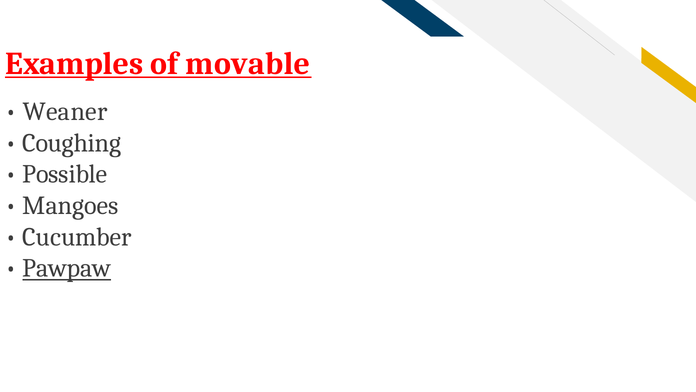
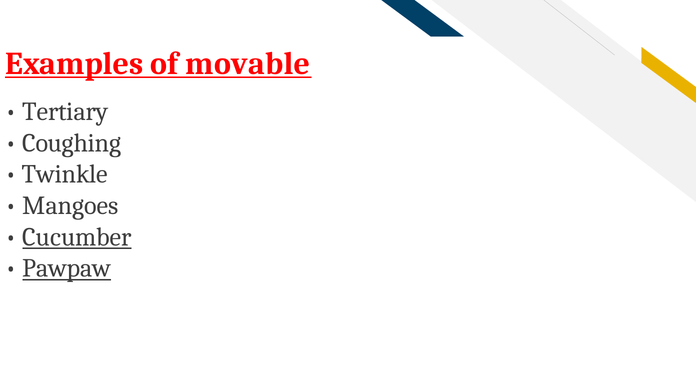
Weaner: Weaner -> Tertiary
Possible: Possible -> Twinkle
Cucumber underline: none -> present
